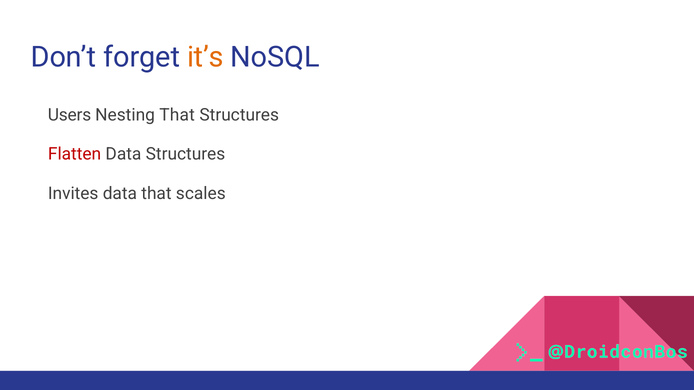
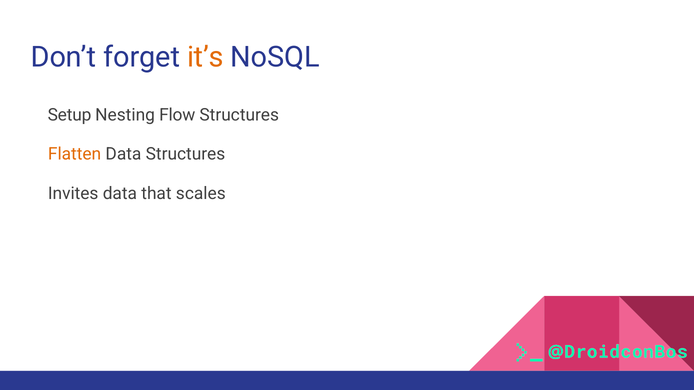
Users: Users -> Setup
Nesting That: That -> Flow
Flatten colour: red -> orange
